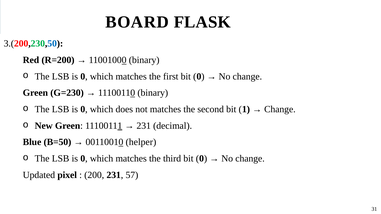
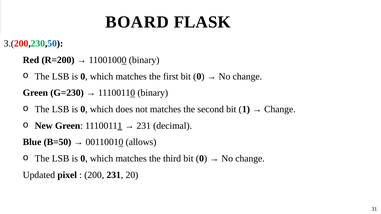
helper: helper -> allows
57: 57 -> 20
